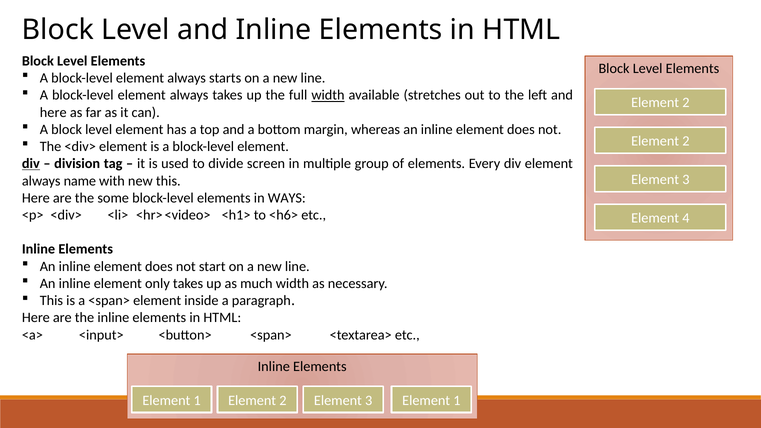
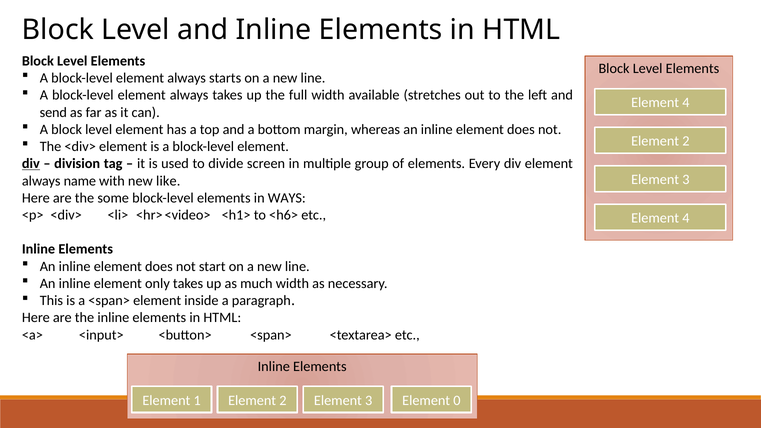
width at (328, 95) underline: present -> none
2 at (686, 103): 2 -> 4
here at (53, 112): here -> send
new this: this -> like
3 Element 1: 1 -> 0
